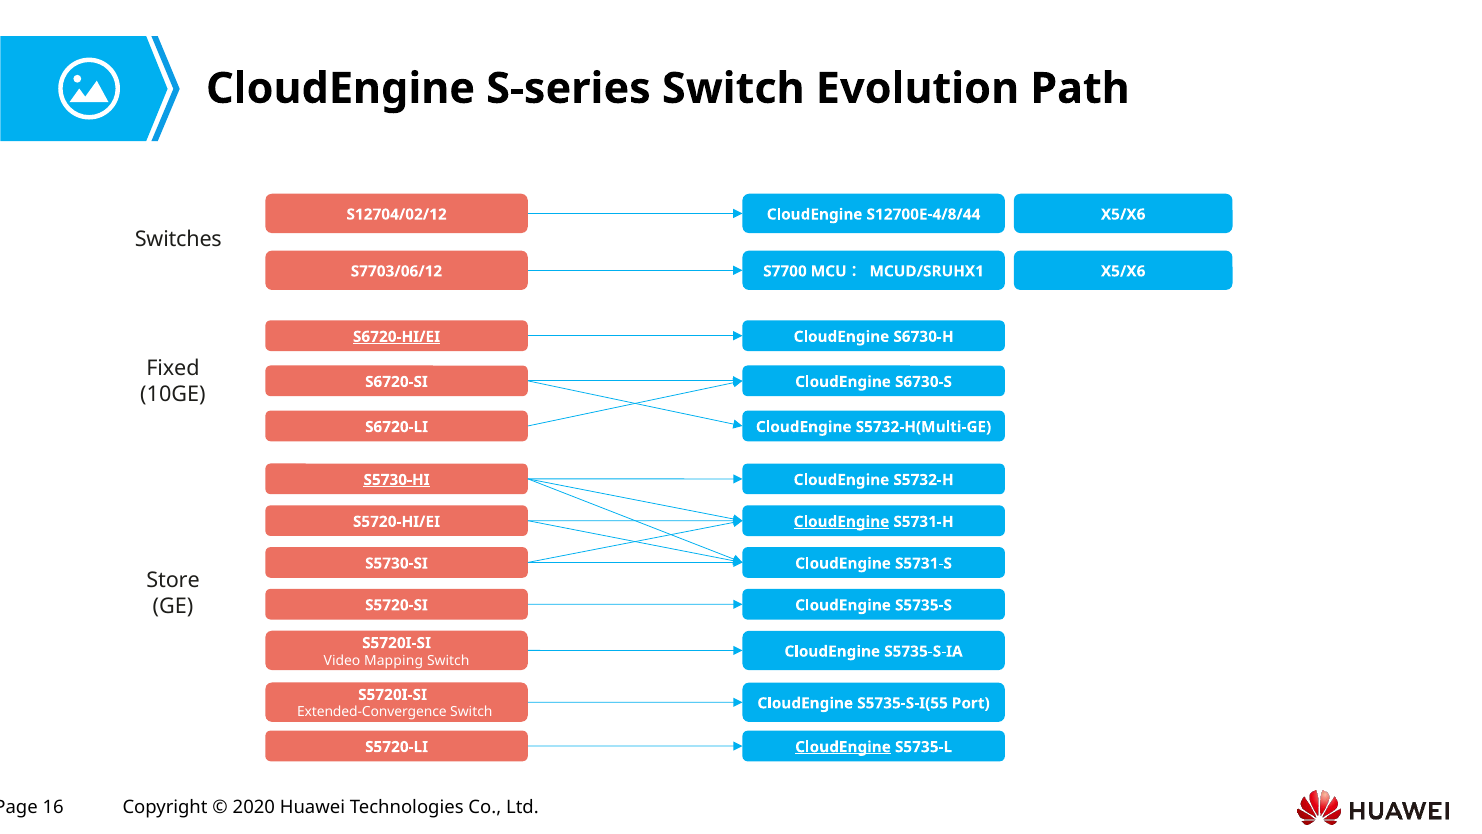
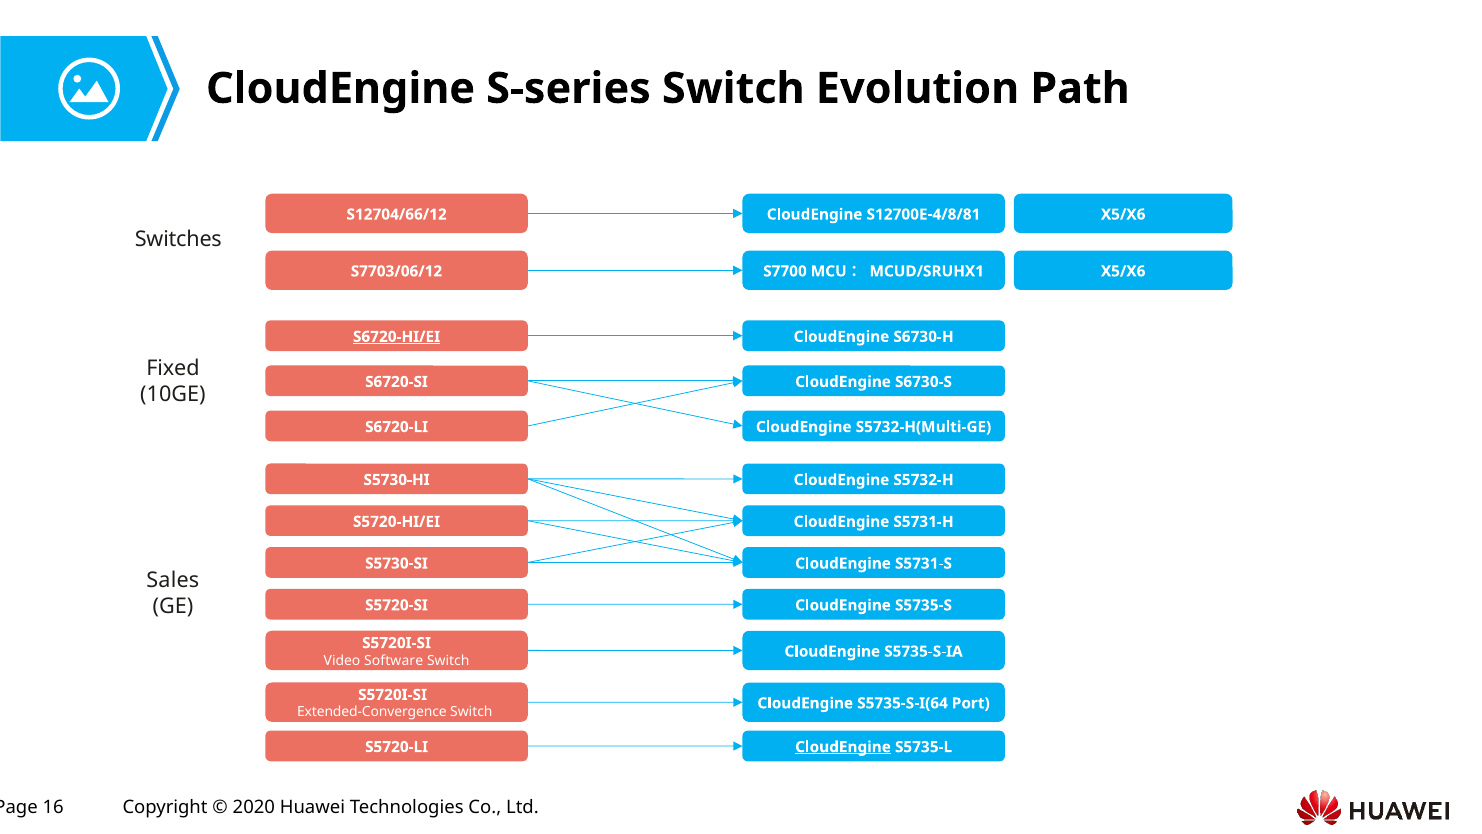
S12704/02/12: S12704/02/12 -> S12704/66/12
S12700E-4/8/44: S12700E-4/8/44 -> S12700E-4/8/81
S5730-HI underline: present -> none
CloudEngine at (841, 522) underline: present -> none
Store: Store -> Sales
Mapping: Mapping -> Software
S5735-S-I(55: S5735-S-I(55 -> S5735-S-I(64
